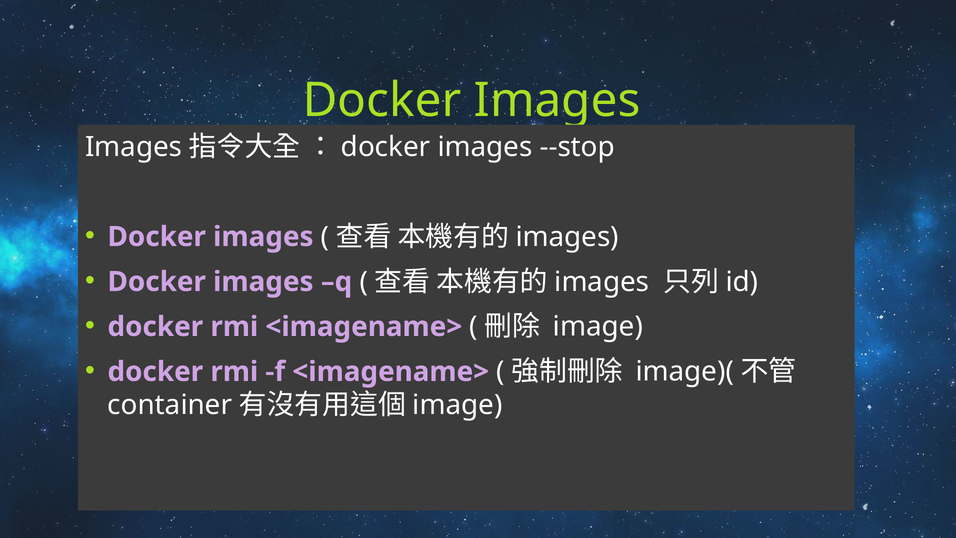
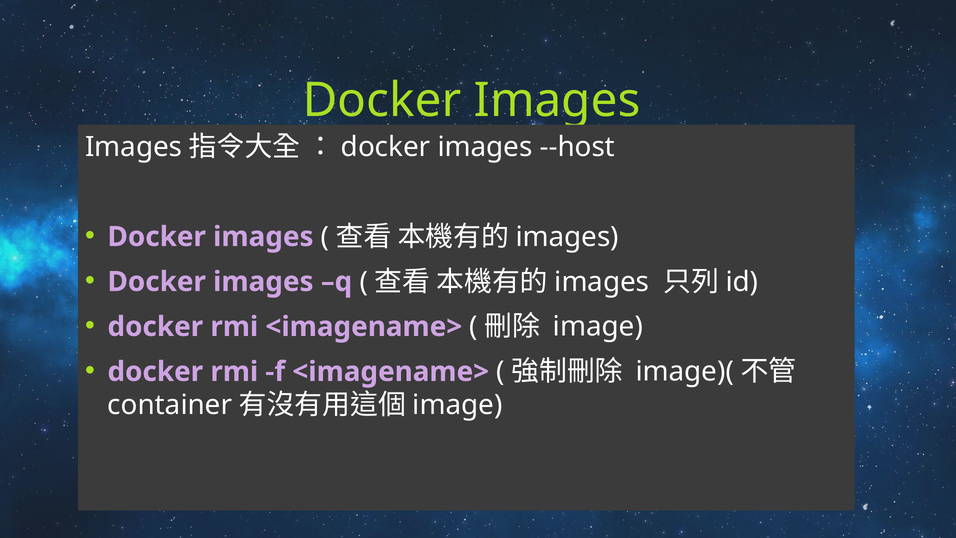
--stop: --stop -> --host
